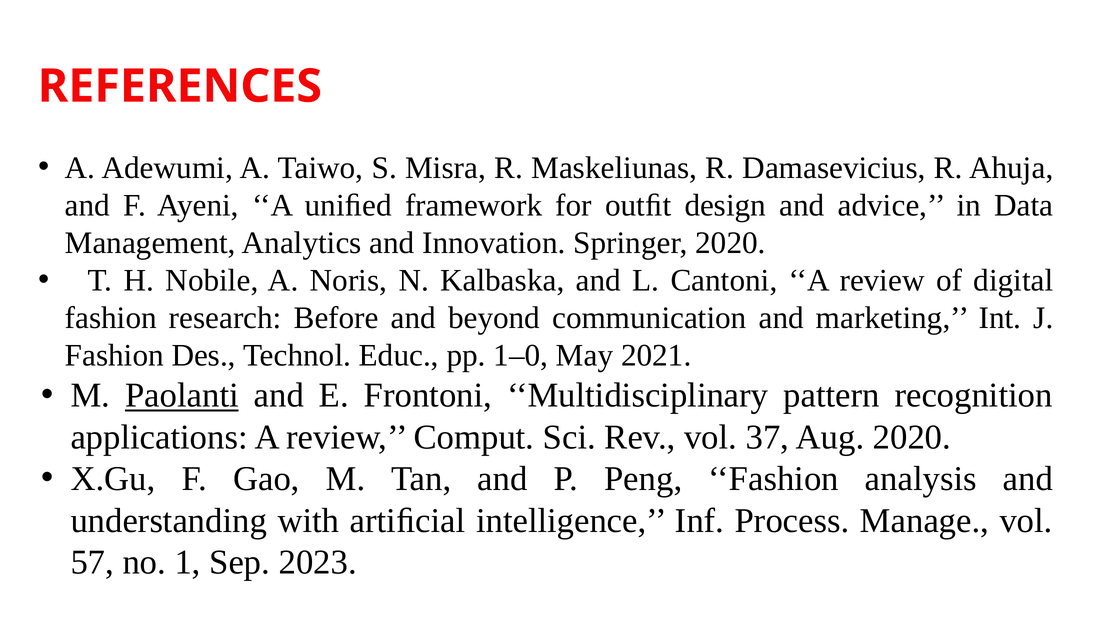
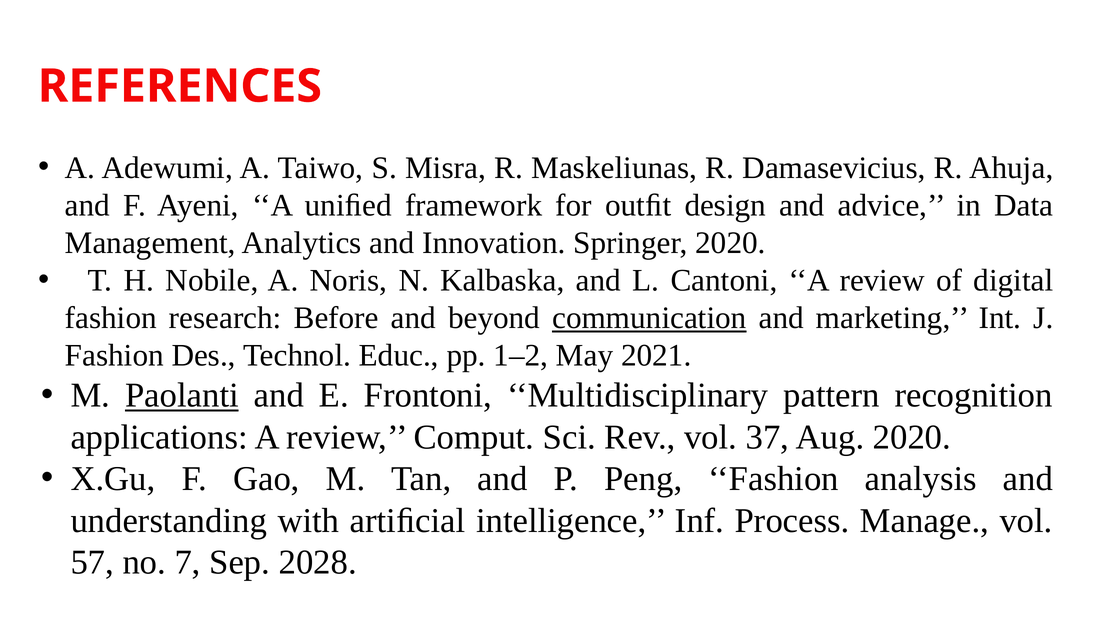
communication underline: none -> present
1–0: 1–0 -> 1–2
1: 1 -> 7
2023: 2023 -> 2028
